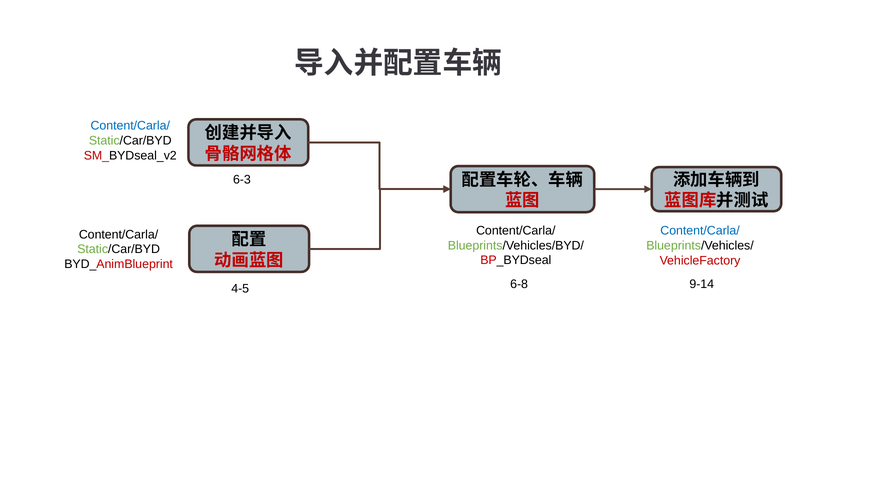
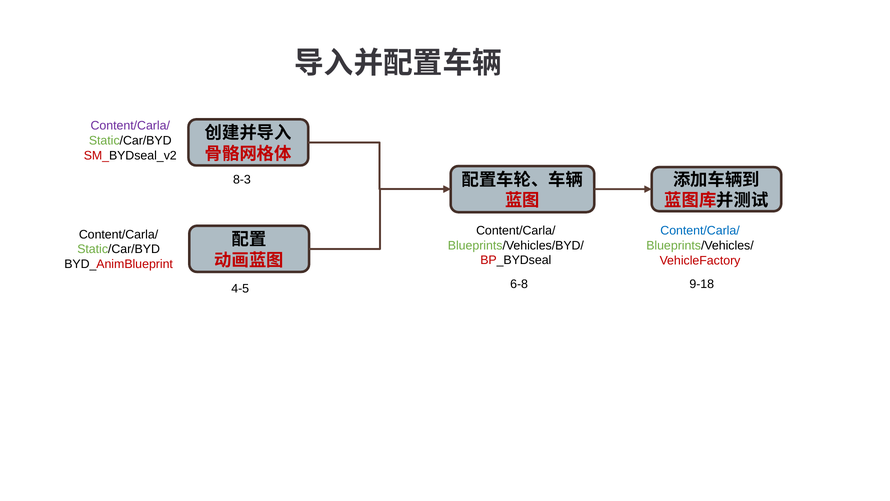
Content/Carla/ at (130, 126) colour: blue -> purple
6-3: 6-3 -> 8-3
9-14: 9-14 -> 9-18
